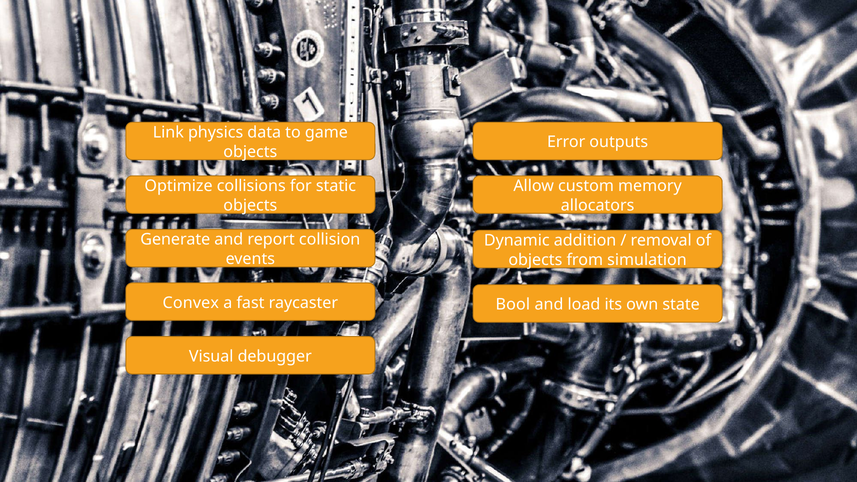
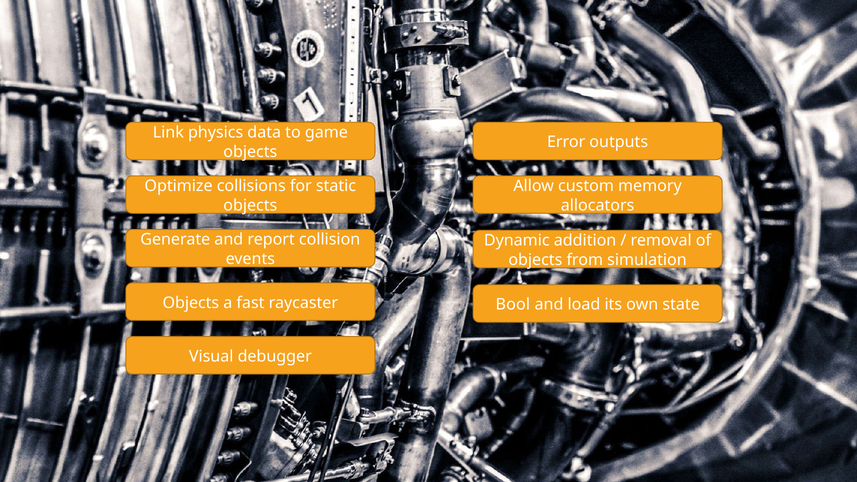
Convex at (191, 303): Convex -> Objects
